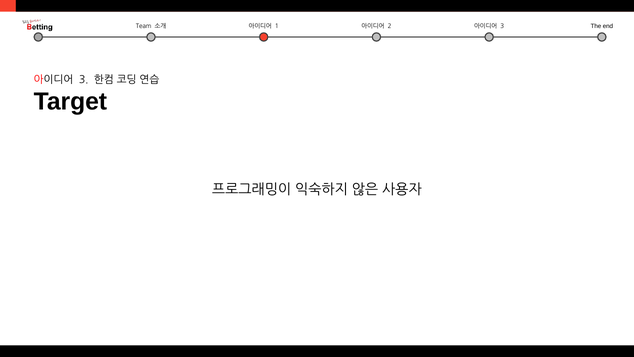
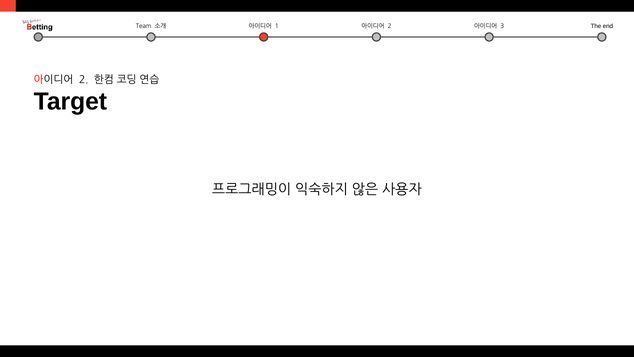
3 at (84, 80): 3 -> 2
